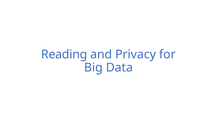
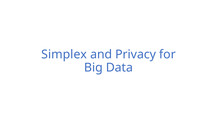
Reading: Reading -> Simplex
